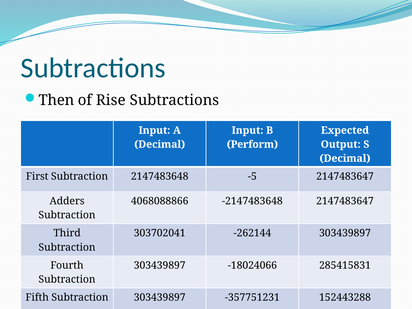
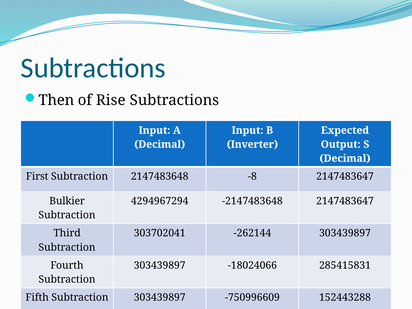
Perform: Perform -> Inverter
-5: -5 -> -8
Adders: Adders -> Bulkier
4068088866: 4068088866 -> 4294967294
-357751231: -357751231 -> -750996609
